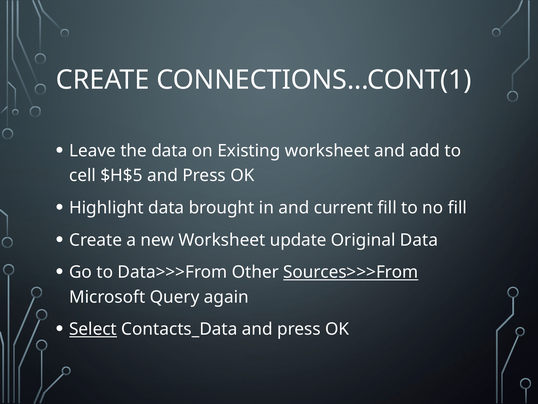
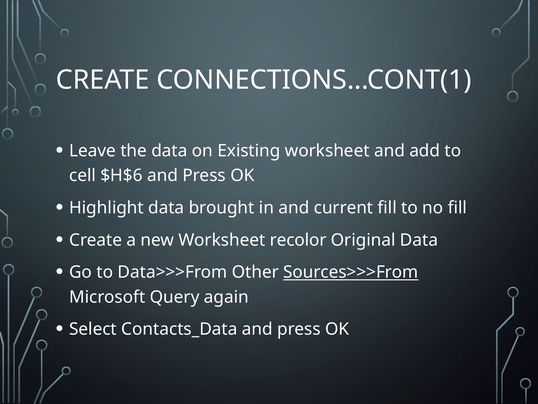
$H$5: $H$5 -> $H$6
update: update -> recolor
Select underline: present -> none
